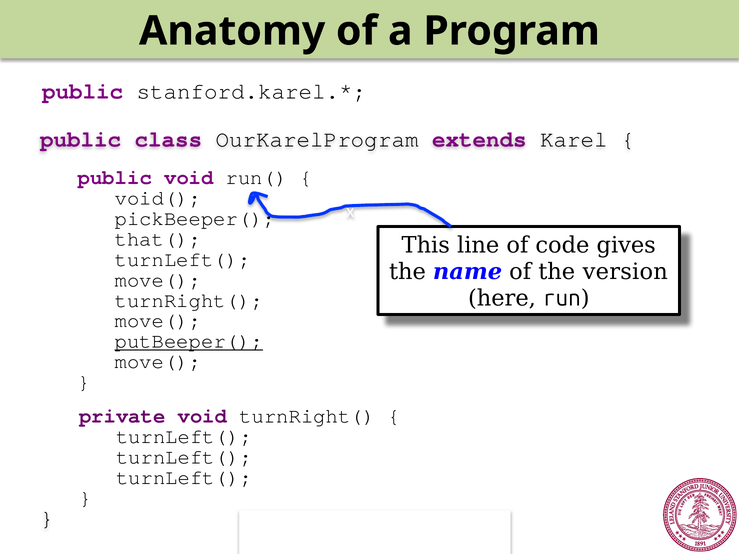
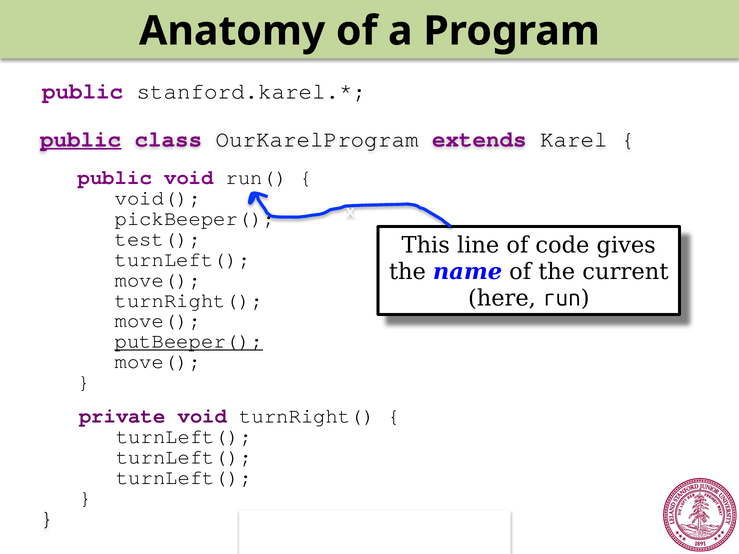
public at (81, 139) underline: none -> present
that(: that( -> test(
version: version -> current
